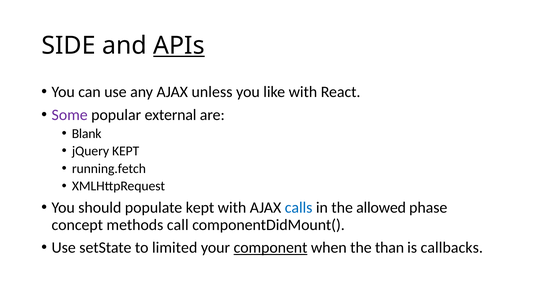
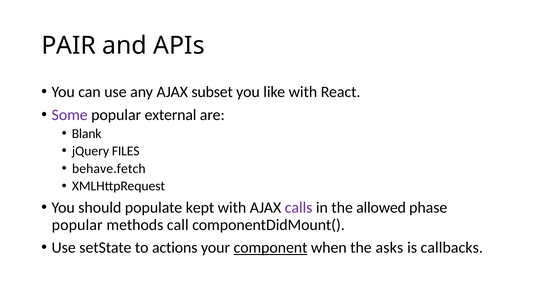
SIDE: SIDE -> PAIR
APIs underline: present -> none
unless: unless -> subset
jQuery KEPT: KEPT -> FILES
running.fetch: running.fetch -> behave.fetch
calls colour: blue -> purple
concept at (77, 224): concept -> popular
limited: limited -> actions
than: than -> asks
